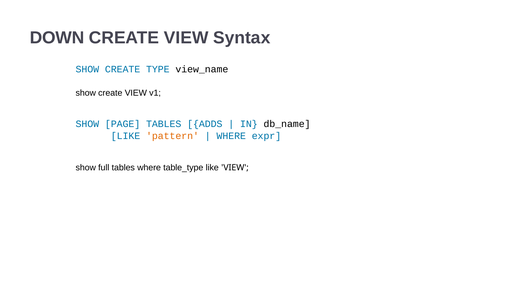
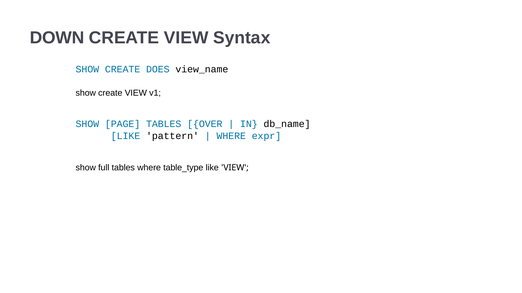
TYPE: TYPE -> DOES
ADDS: ADDS -> OVER
pattern colour: orange -> black
